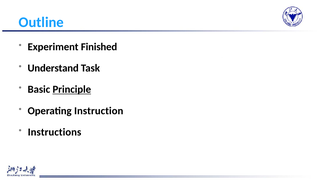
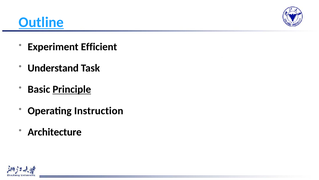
Outline underline: none -> present
Finished: Finished -> Efficient
Instructions: Instructions -> Architecture
